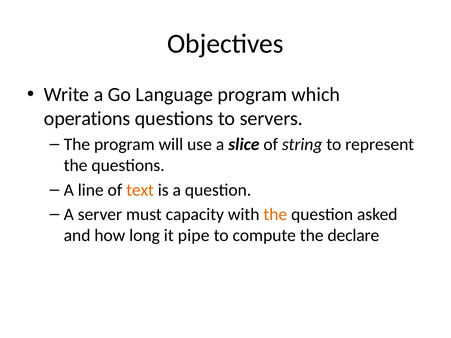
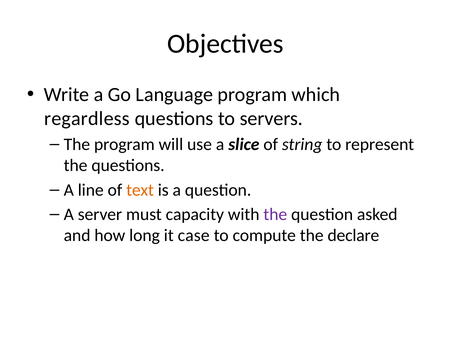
operations: operations -> regardless
the at (275, 215) colour: orange -> purple
pipe: pipe -> case
